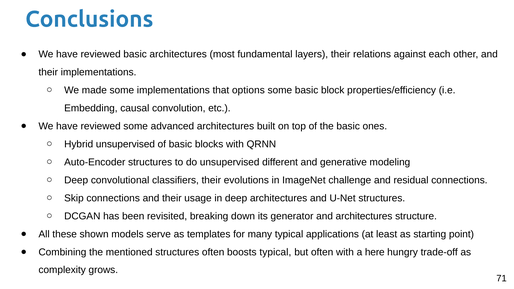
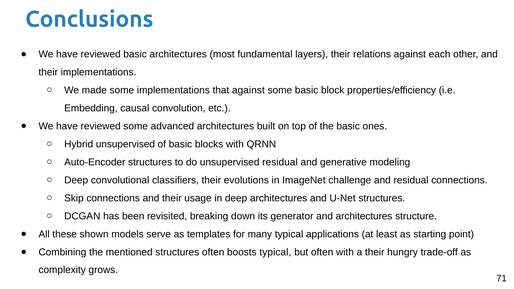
that options: options -> against
unsupervised different: different -> residual
a here: here -> their
